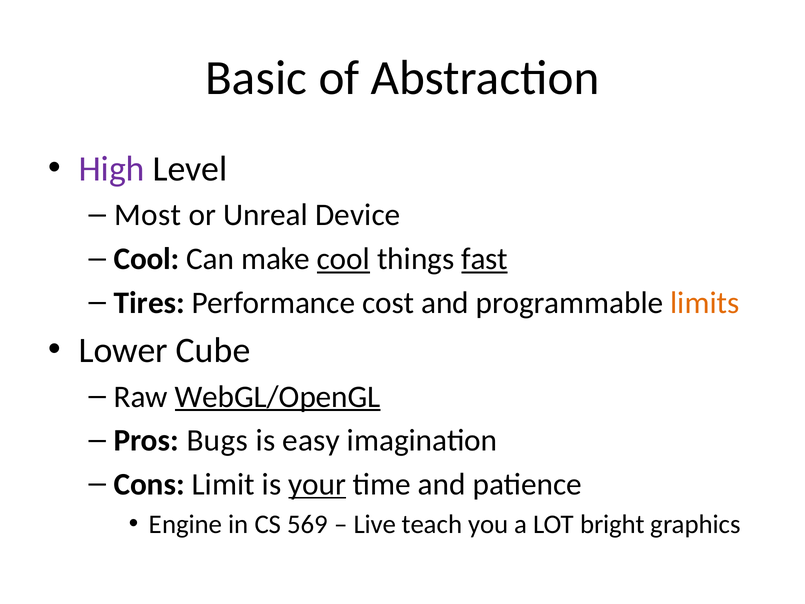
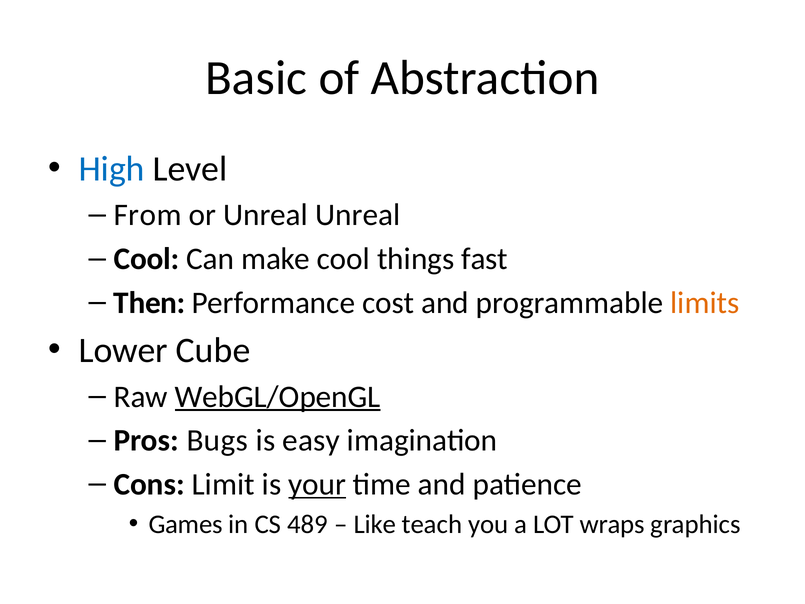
High colour: purple -> blue
Most: Most -> From
Unreal Device: Device -> Unreal
cool at (343, 259) underline: present -> none
fast underline: present -> none
Tires: Tires -> Then
Engine: Engine -> Games
569: 569 -> 489
Live: Live -> Like
bright: bright -> wraps
